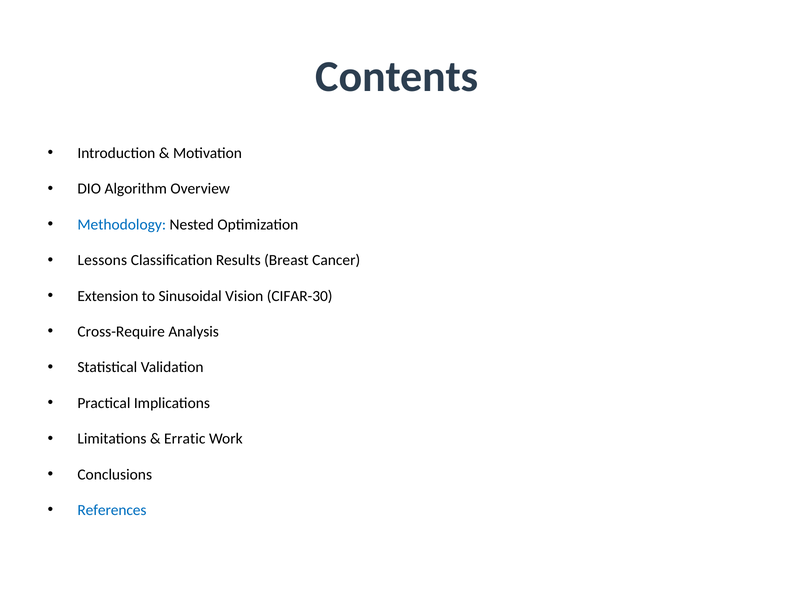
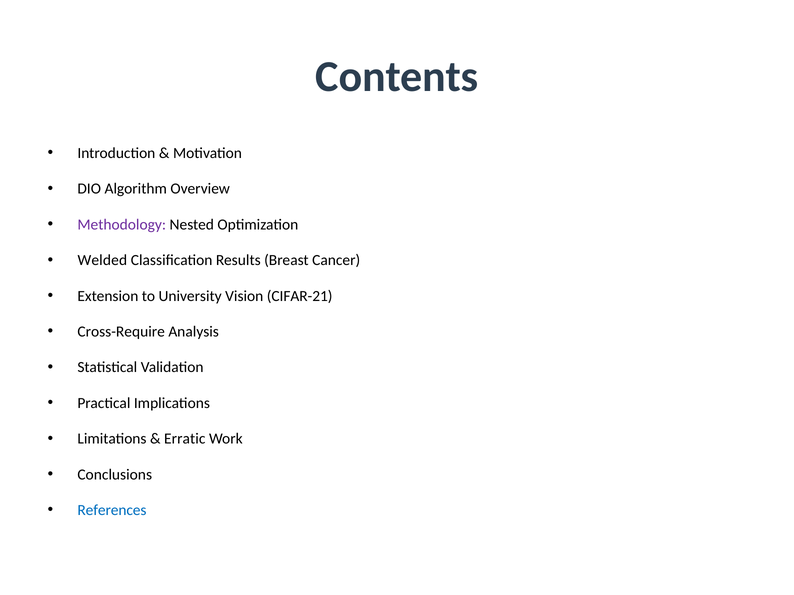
Methodology colour: blue -> purple
Lessons: Lessons -> Welded
Sinusoidal: Sinusoidal -> University
CIFAR-30: CIFAR-30 -> CIFAR-21
